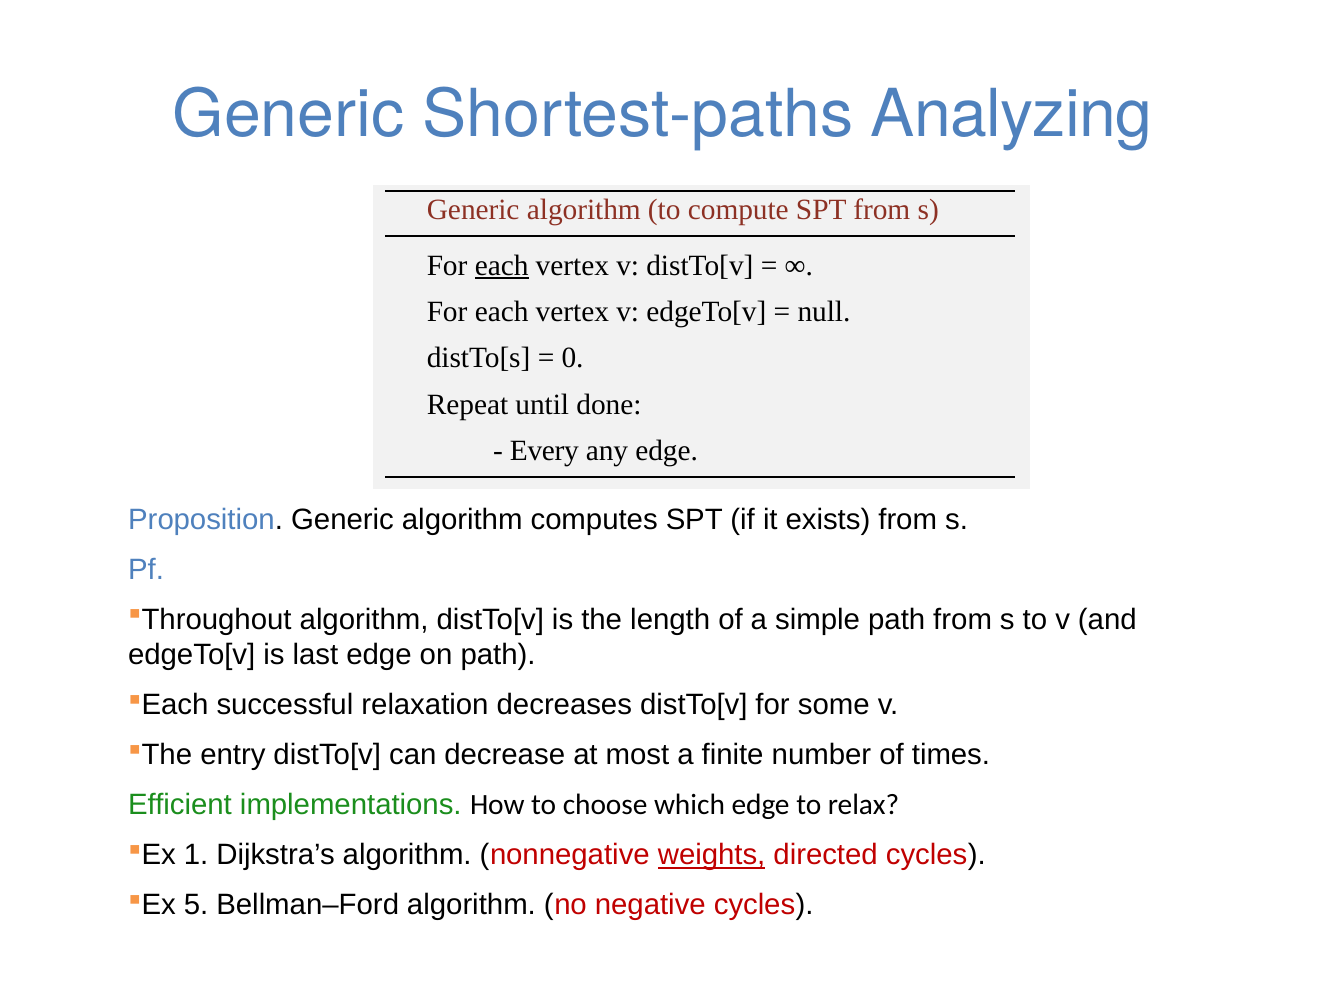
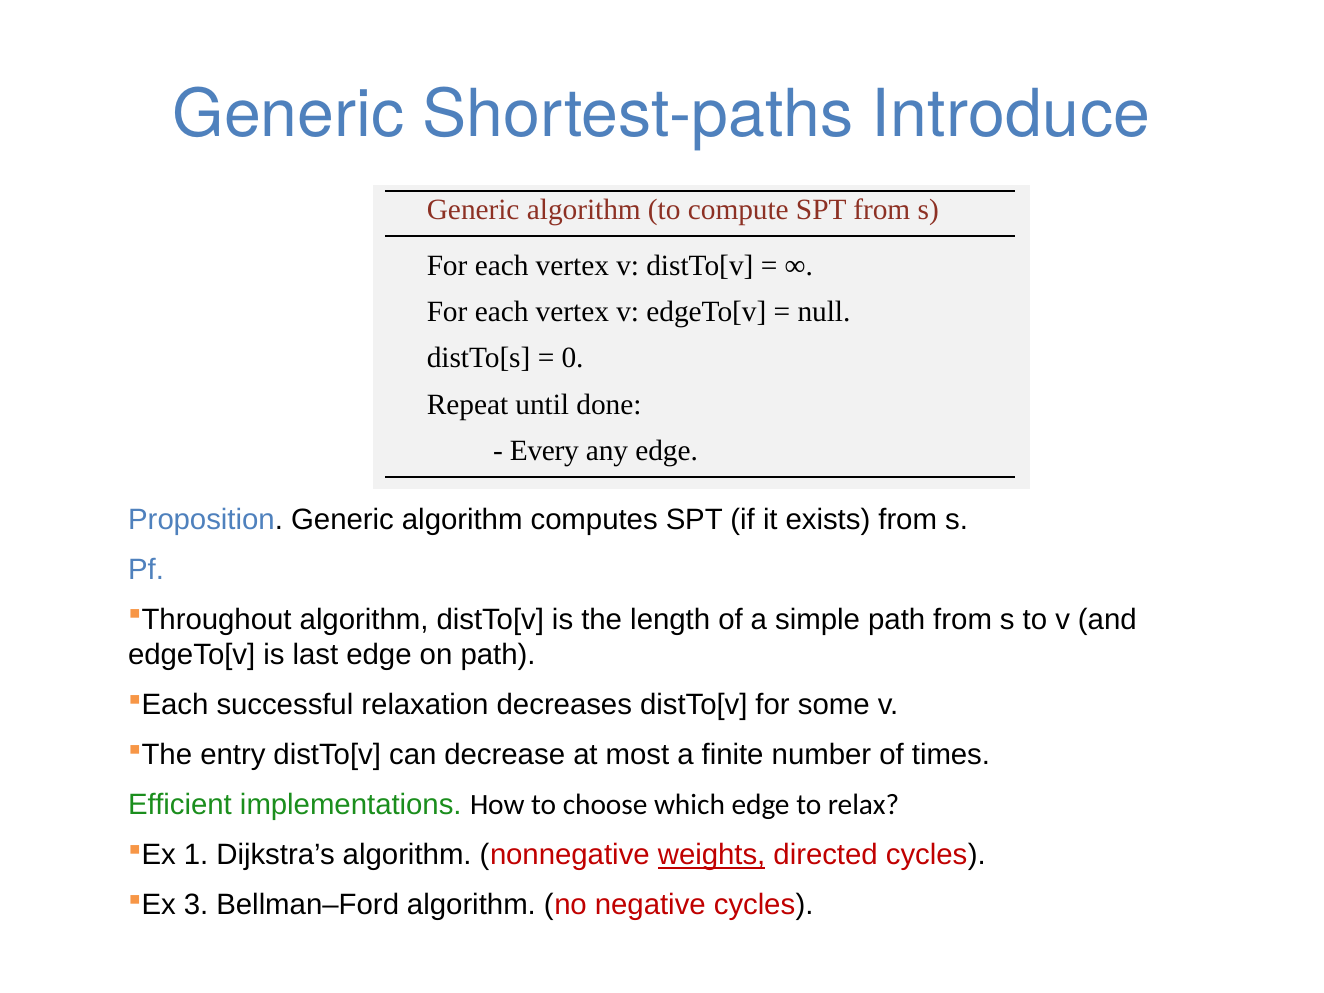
Analyzing: Analyzing -> Introduce
each at (502, 265) underline: present -> none
5: 5 -> 3
